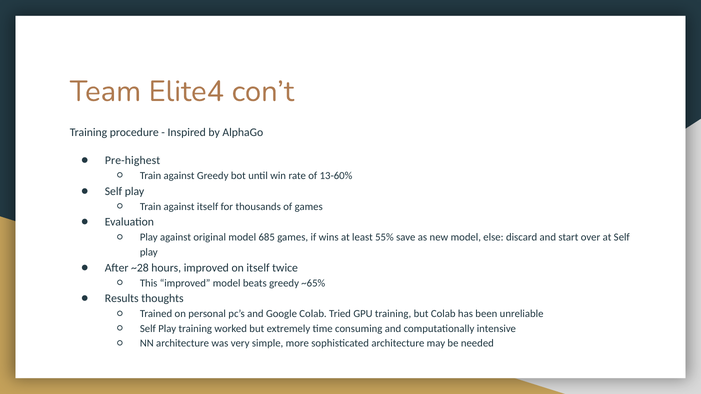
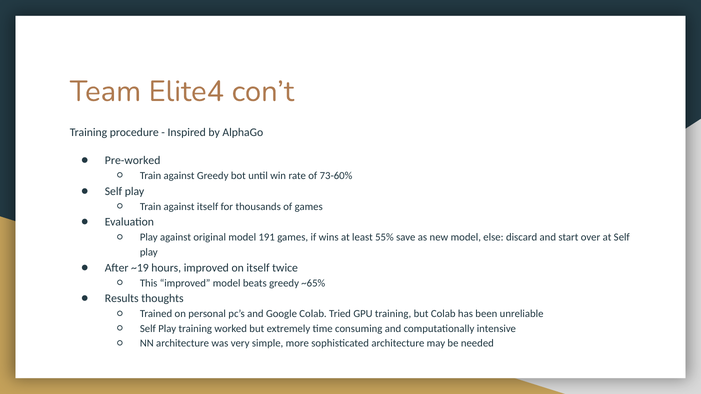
Pre-highest: Pre-highest -> Pre-worked
13-60%: 13-60% -> 73-60%
685: 685 -> 191
~28: ~28 -> ~19
